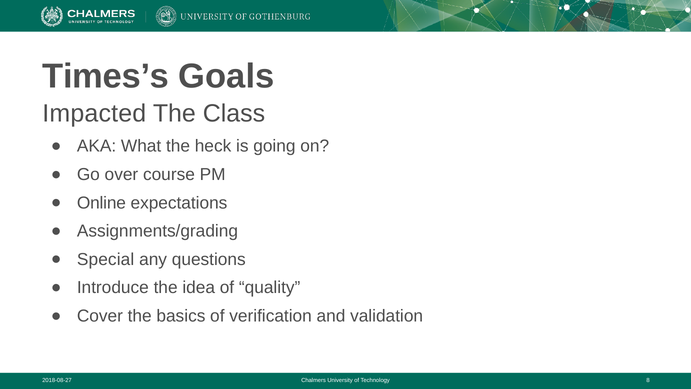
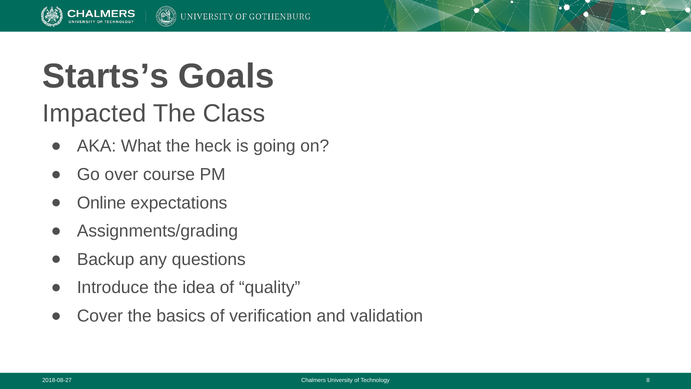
Times’s: Times’s -> Starts’s
Special: Special -> Backup
